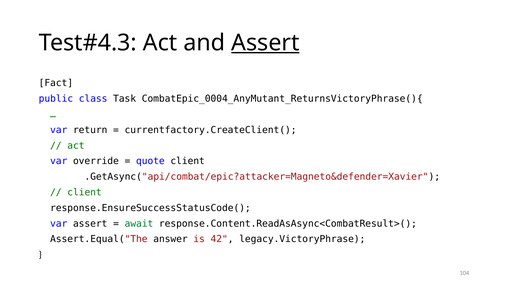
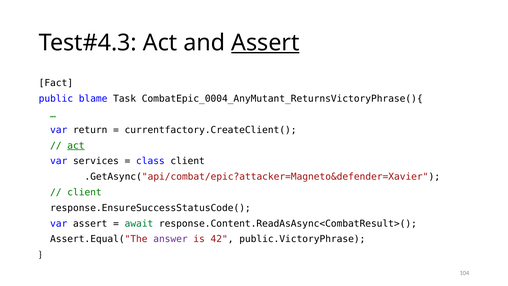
class: class -> blame
act at (76, 145) underline: none -> present
override: override -> services
quote: quote -> class
answer colour: black -> purple
legacy.VictoryPhrase: legacy.VictoryPhrase -> public.VictoryPhrase
